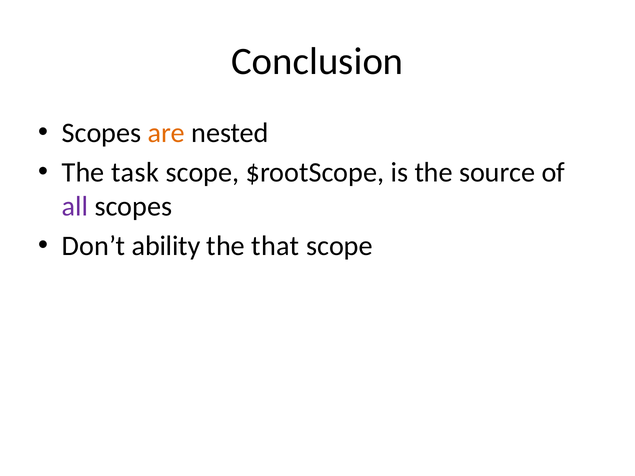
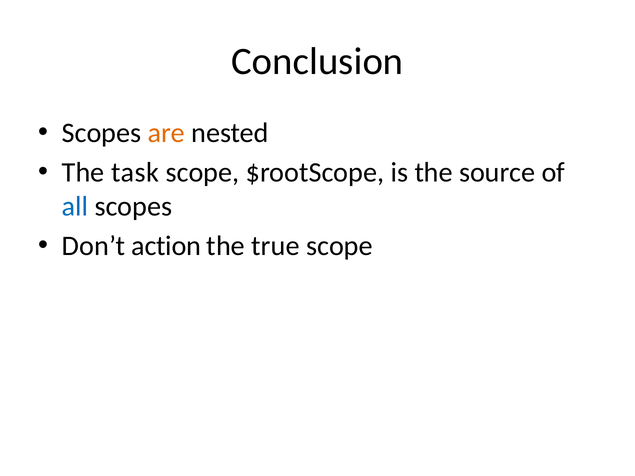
all colour: purple -> blue
ability: ability -> action
that: that -> true
